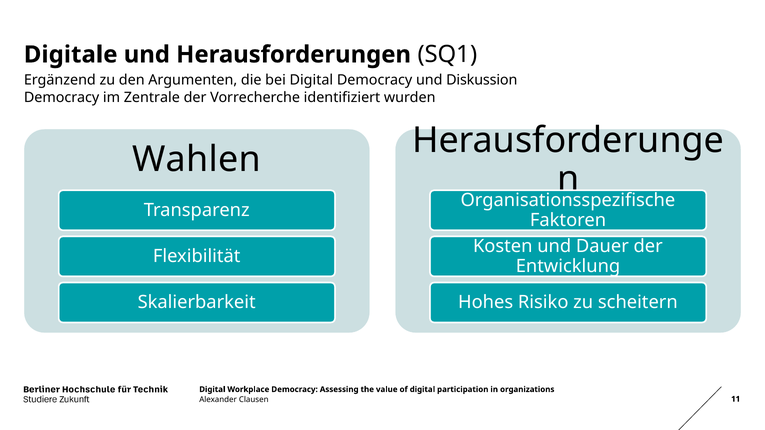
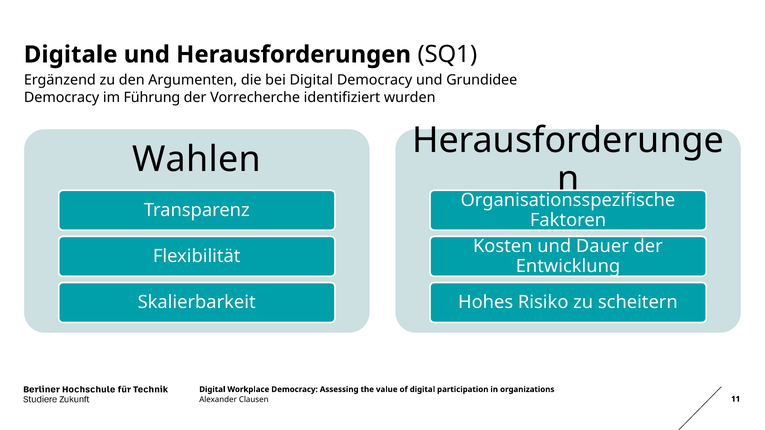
Diskussion: Diskussion -> Grundidee
Zentrale: Zentrale -> Führung
